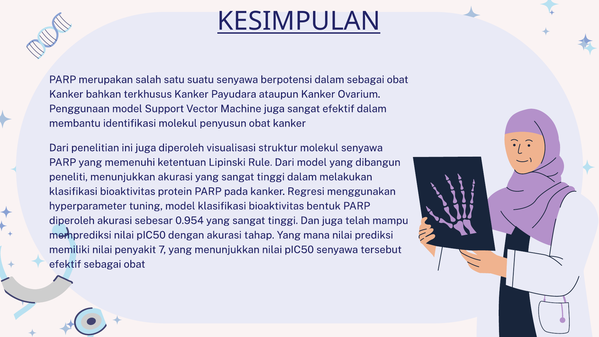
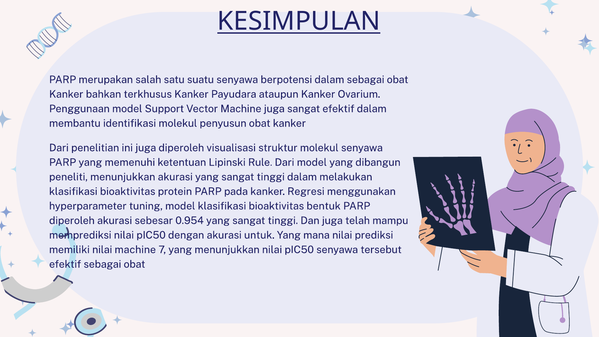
tahap: tahap -> untuk
nilai penyakit: penyakit -> machine
